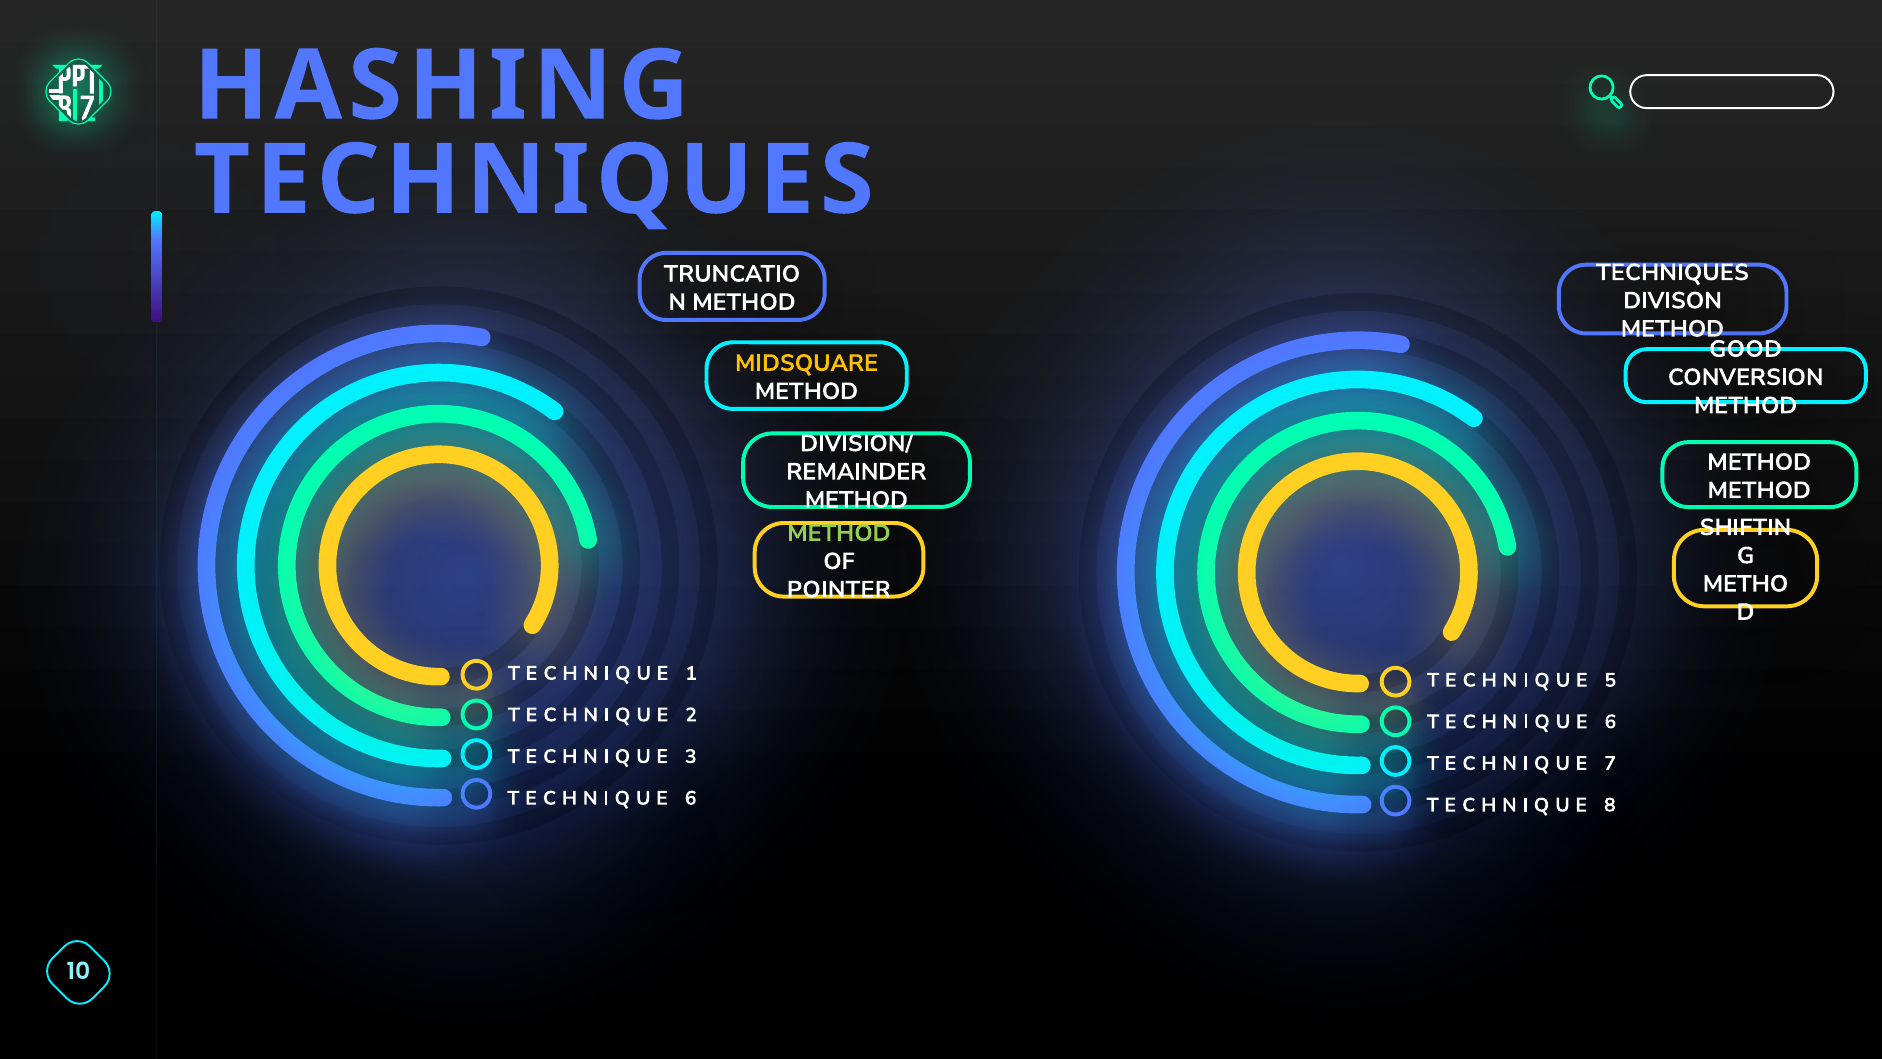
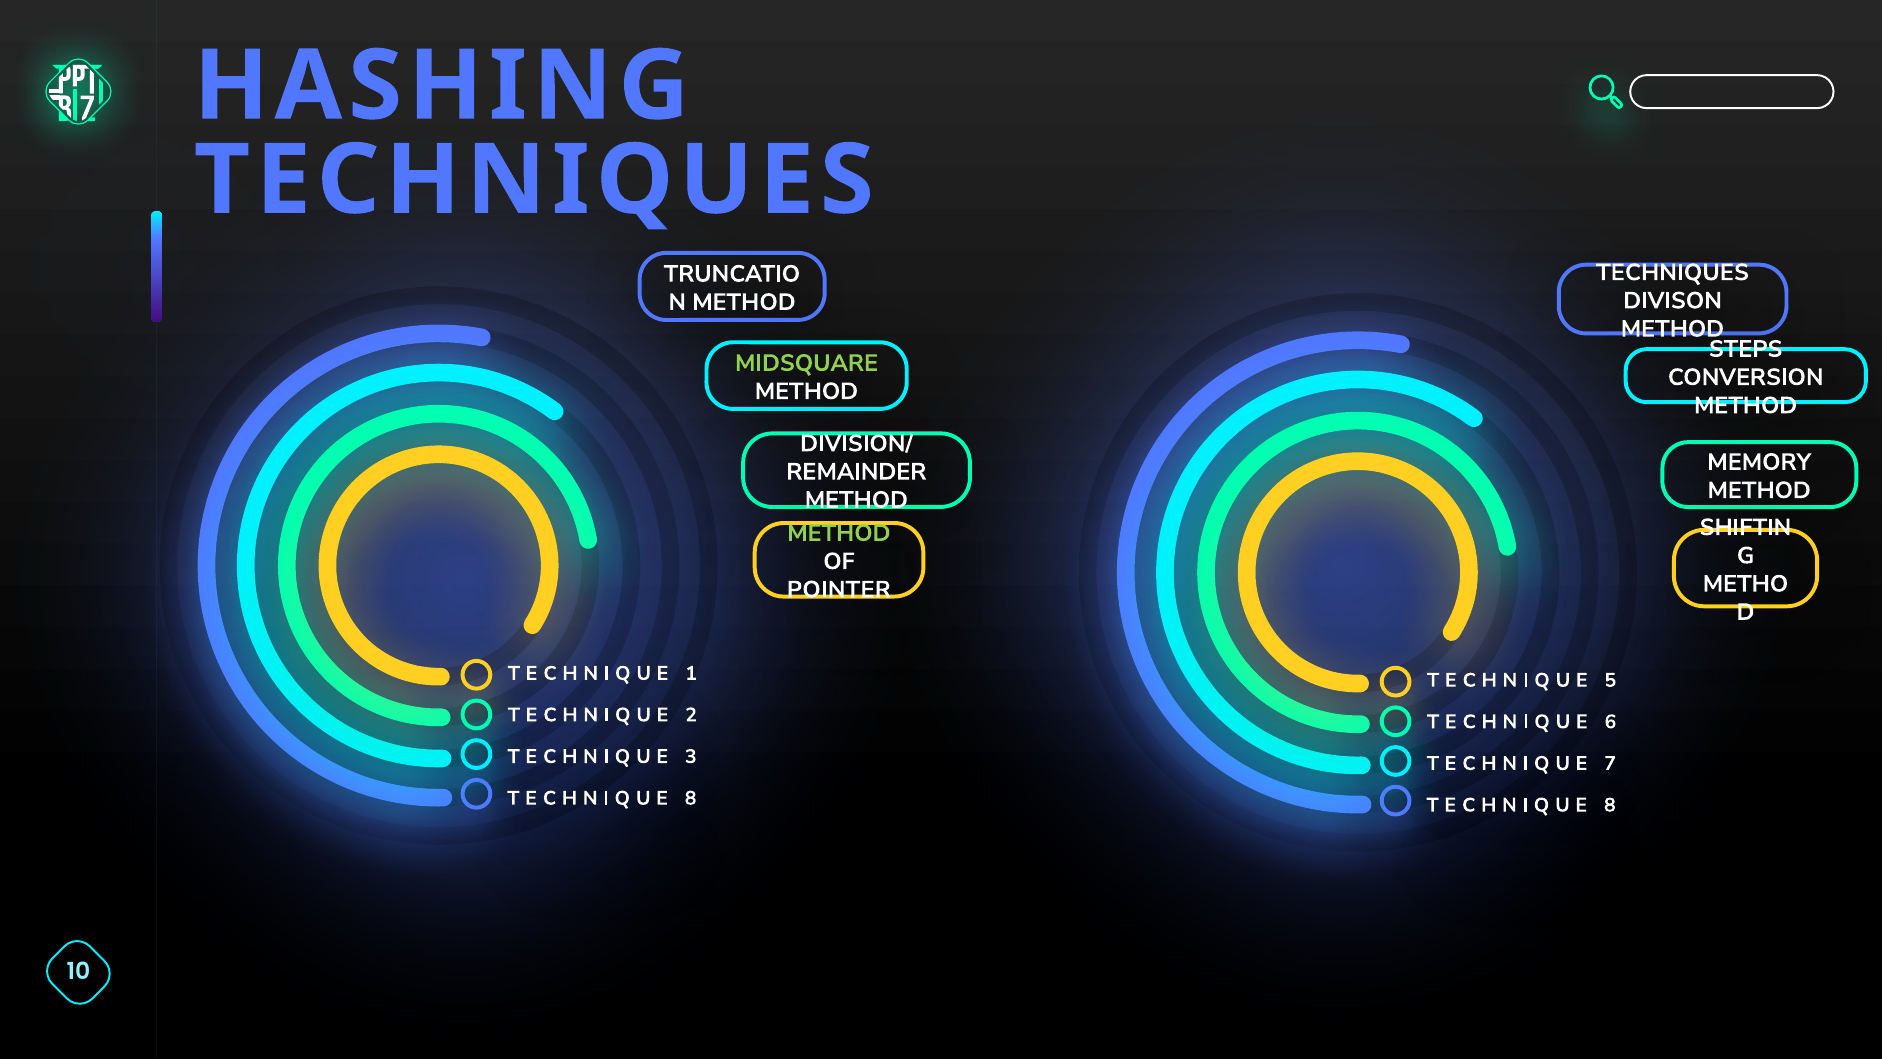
GOOD: GOOD -> STEPS
MIDSQUARE colour: yellow -> light green
METHOD at (1759, 462): METHOD -> MEMORY
6 at (691, 798): 6 -> 8
